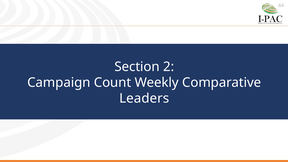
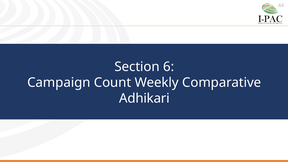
2: 2 -> 6
Leaders: Leaders -> Adhikari
